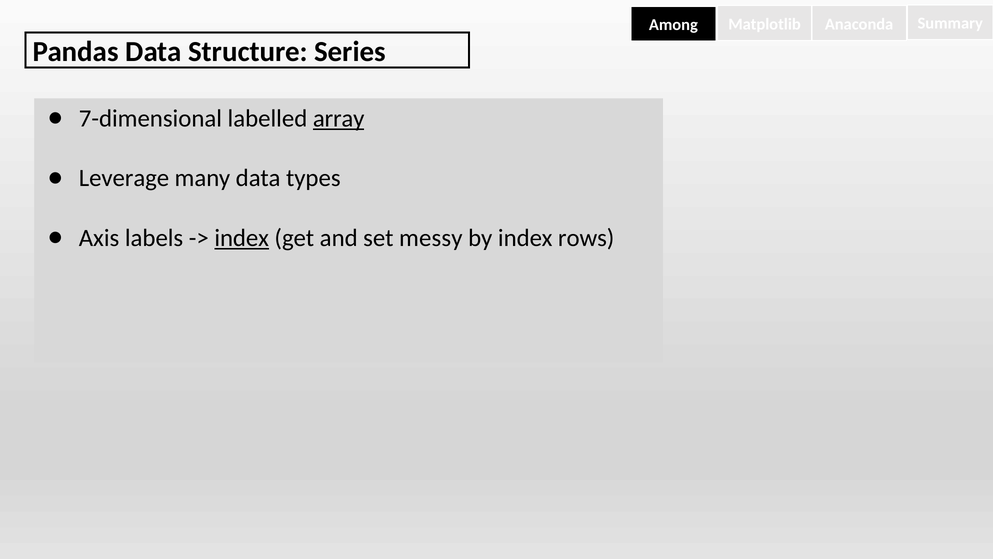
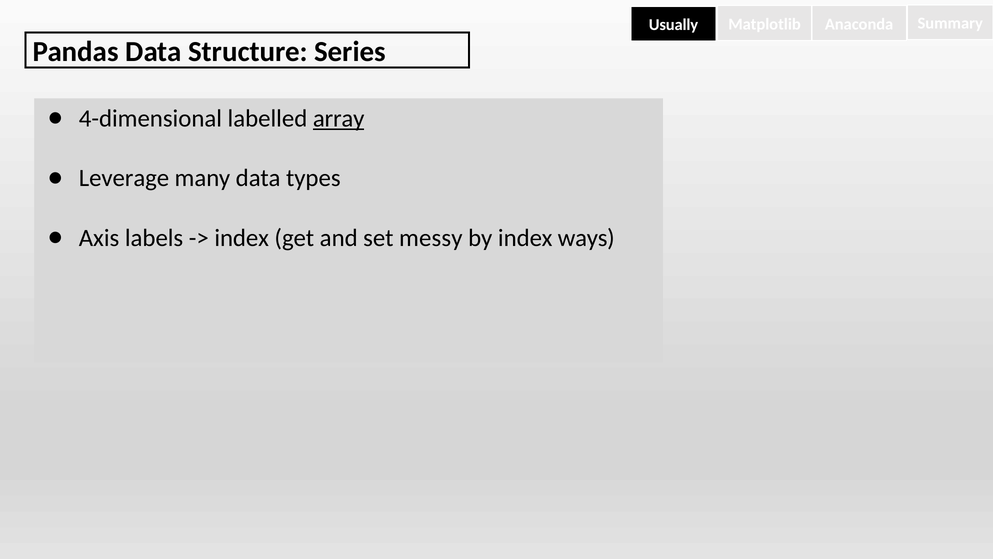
Among: Among -> Usually
7-dimensional: 7-dimensional -> 4-dimensional
index at (242, 238) underline: present -> none
rows: rows -> ways
